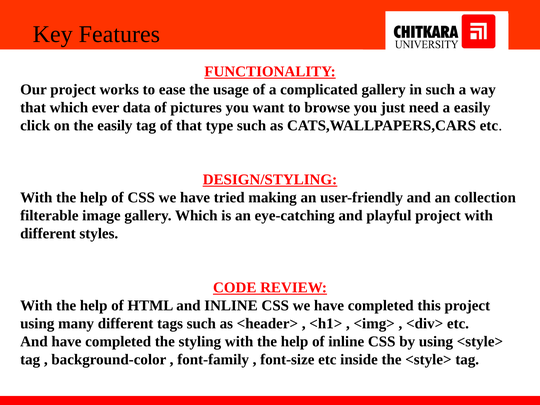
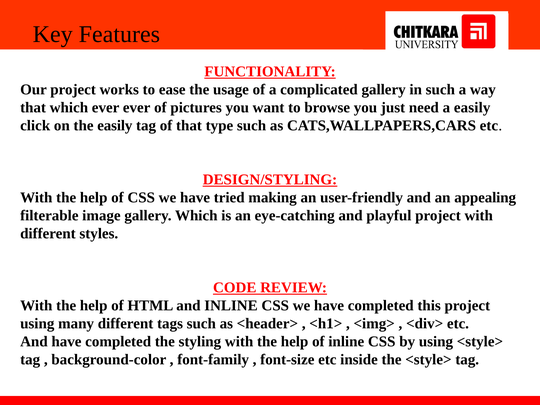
ever data: data -> ever
collection: collection -> appealing
